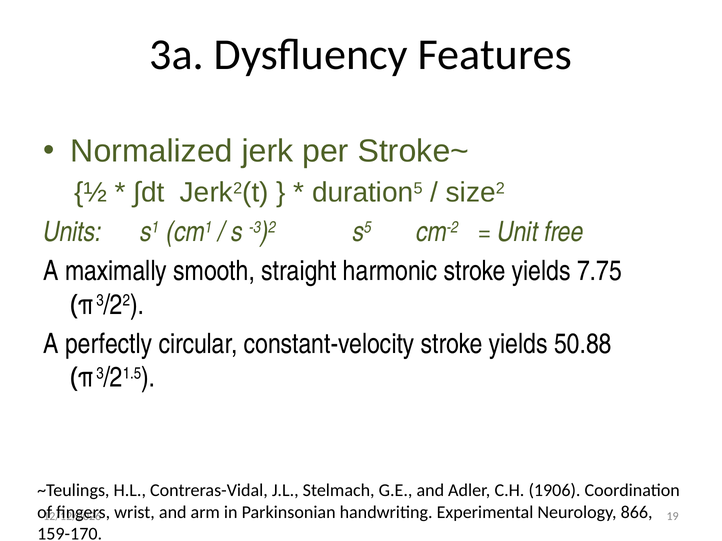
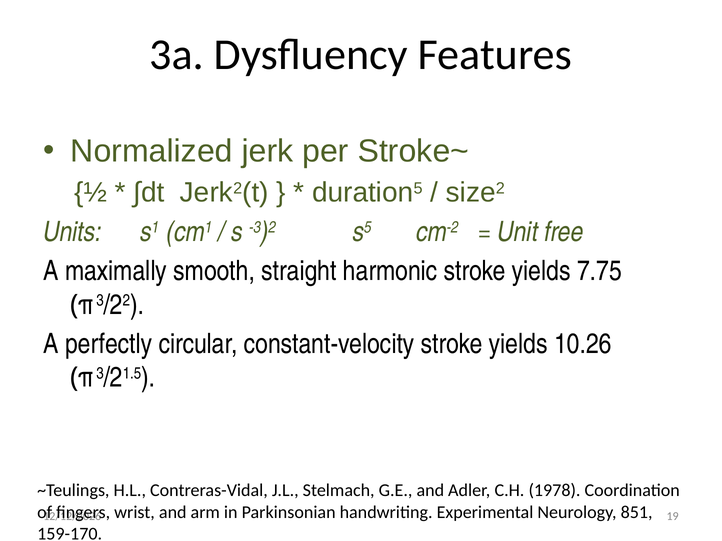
50.88: 50.88 -> 10.26
1906: 1906 -> 1978
866: 866 -> 851
